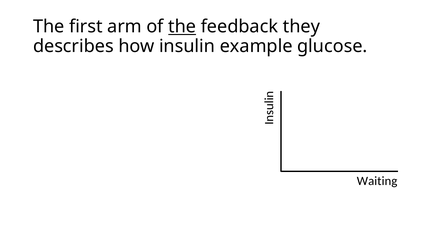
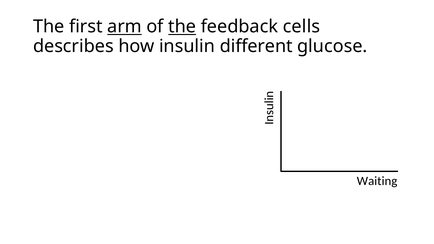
arm underline: none -> present
they: they -> cells
example: example -> different
